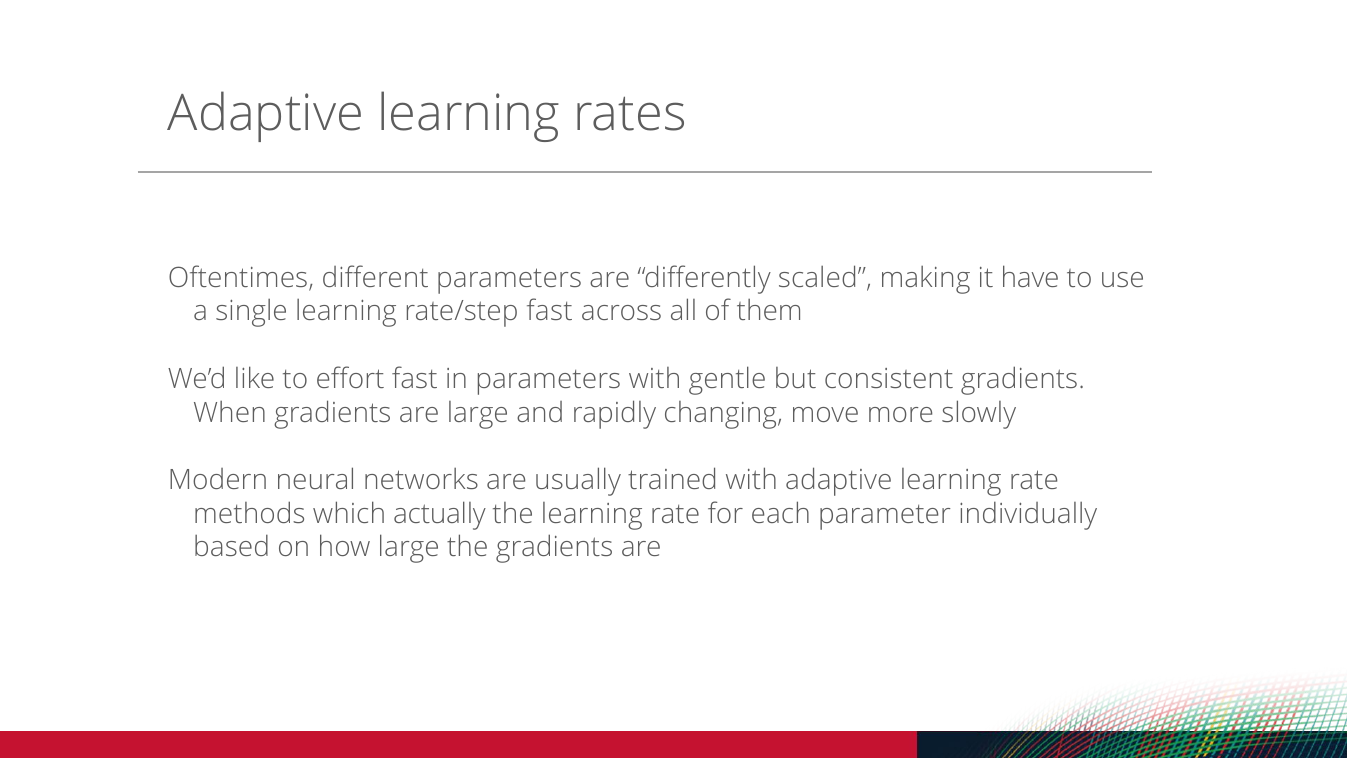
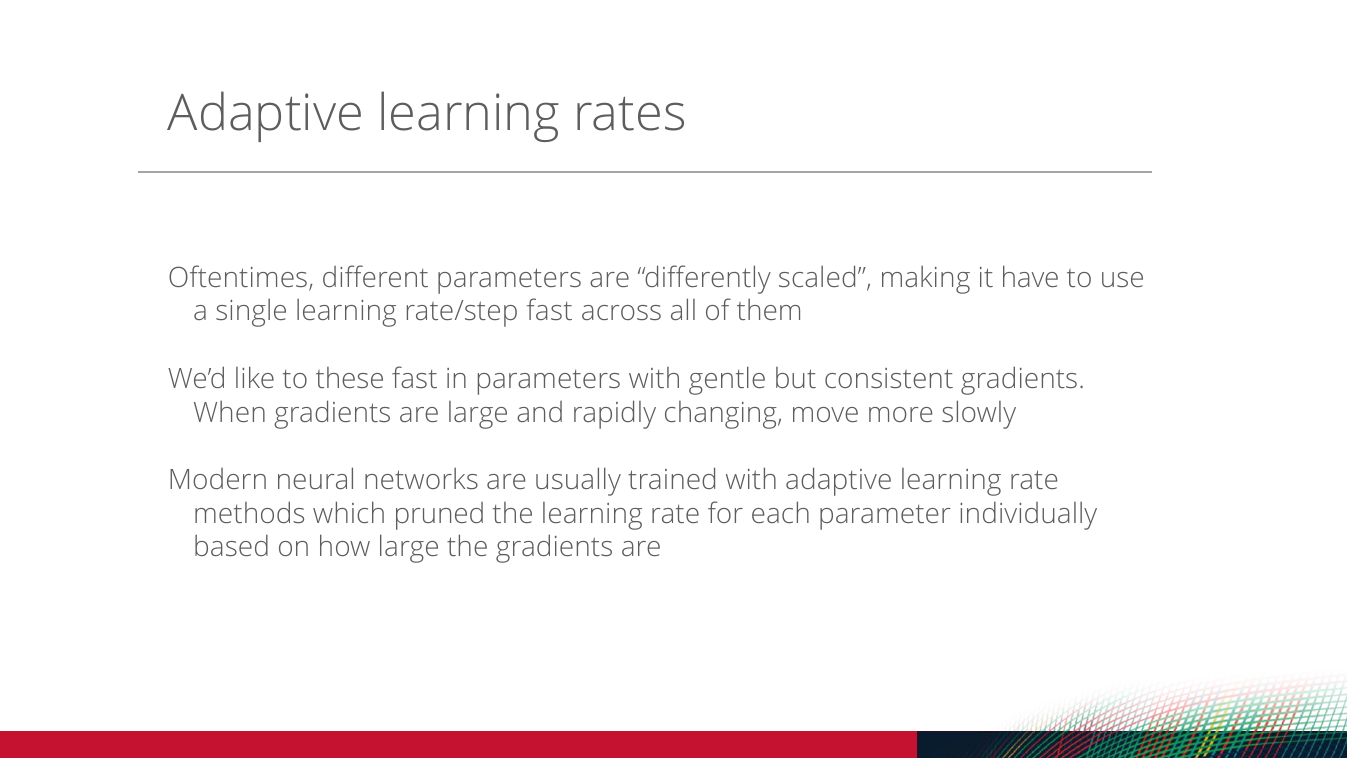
effort: effort -> these
actually: actually -> pruned
